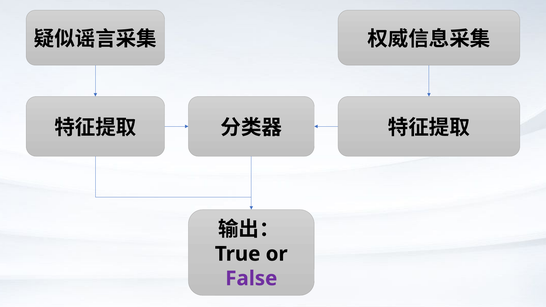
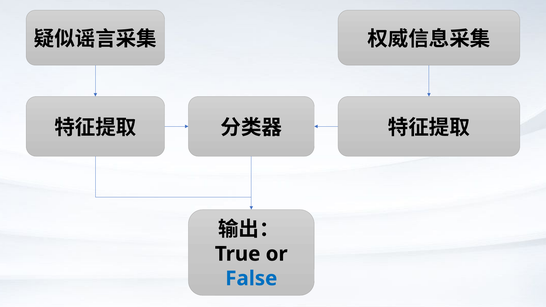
False colour: purple -> blue
